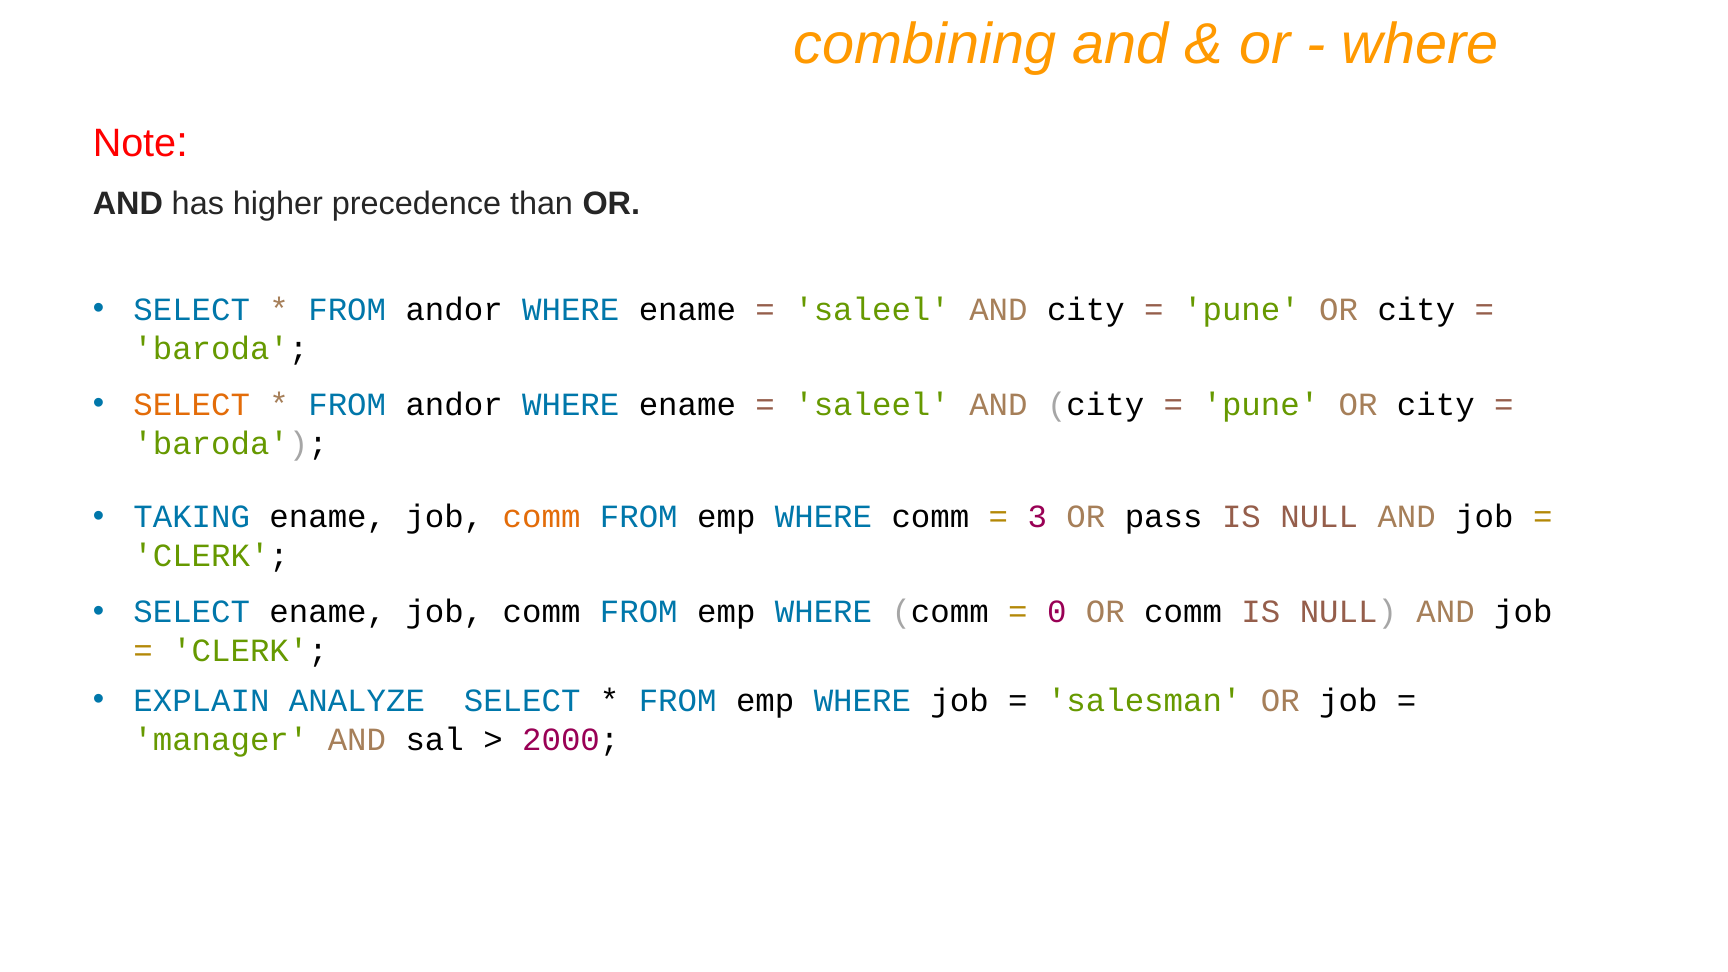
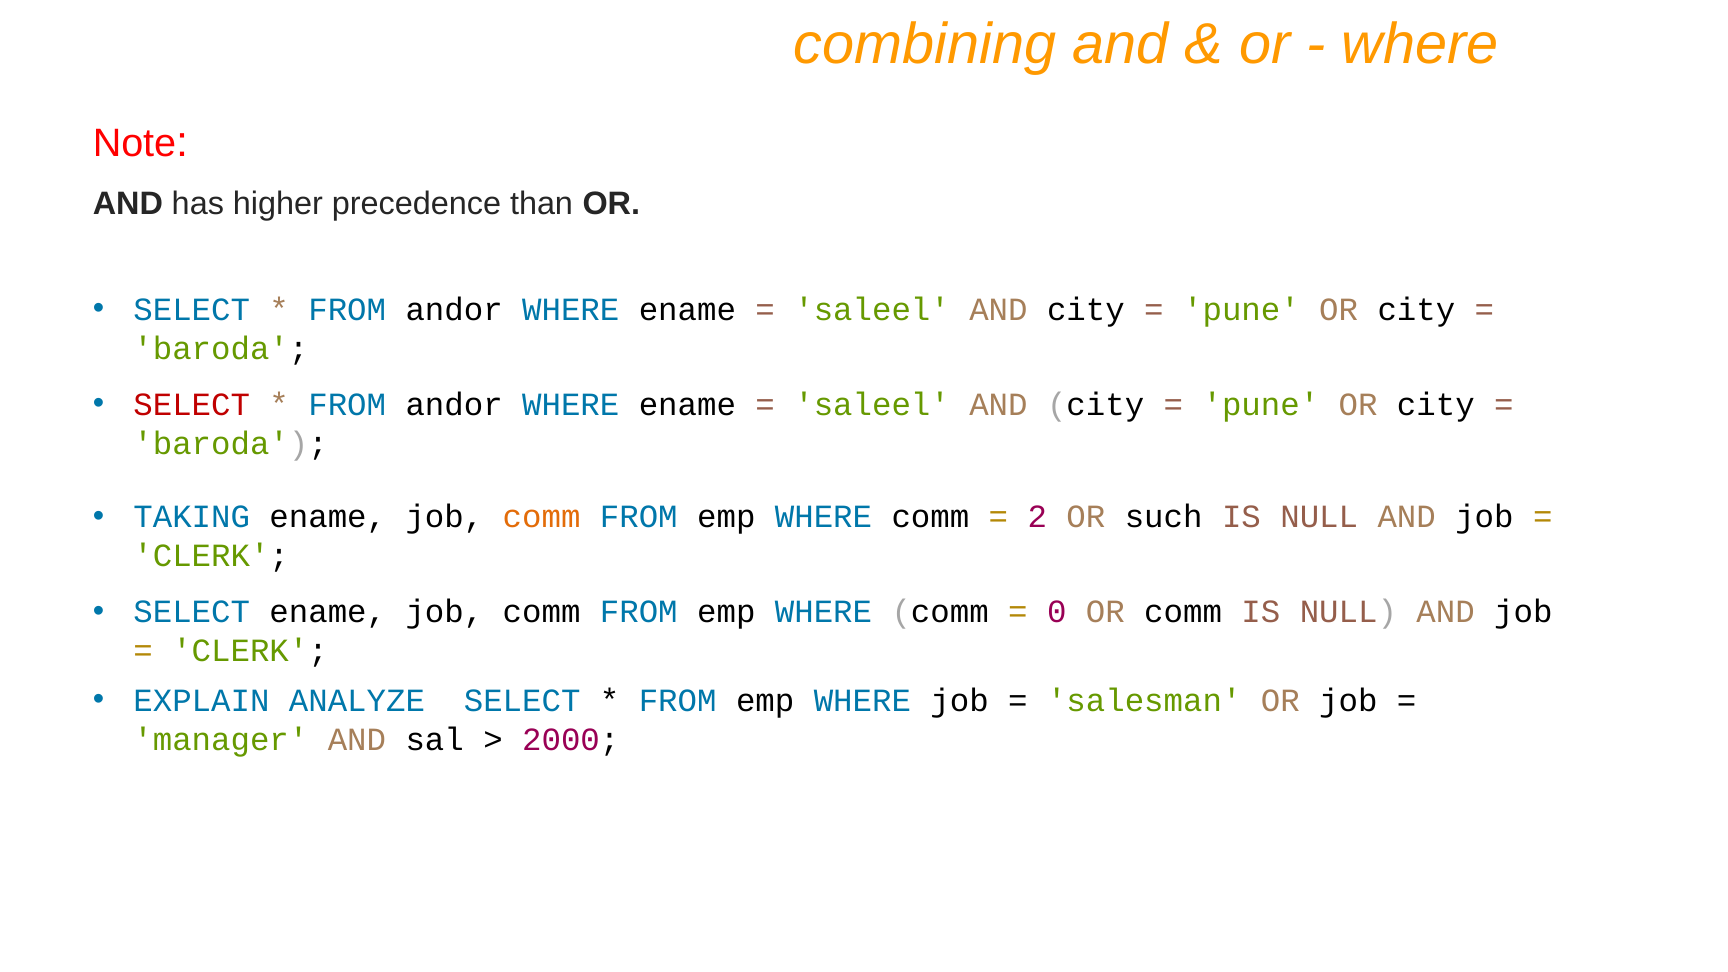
SELECT at (192, 405) colour: orange -> red
3: 3 -> 2
pass: pass -> such
